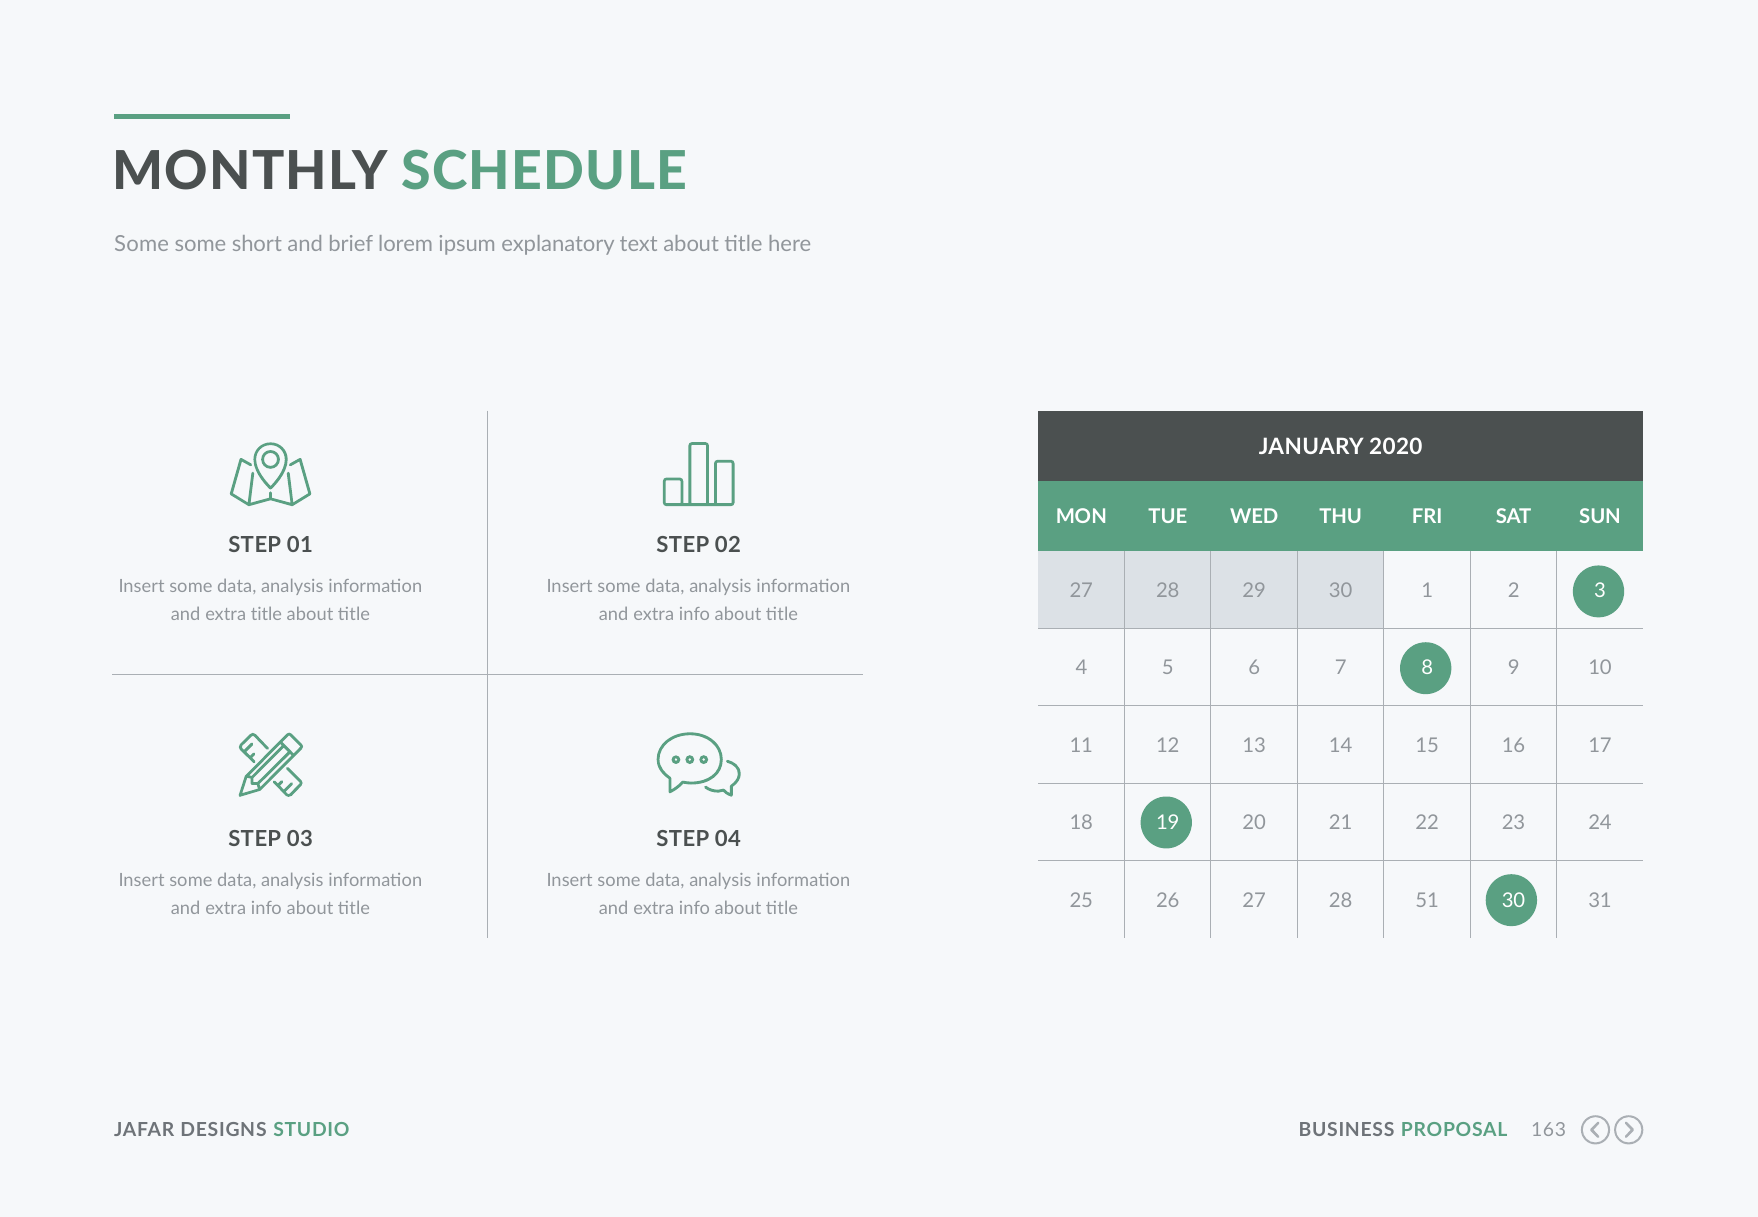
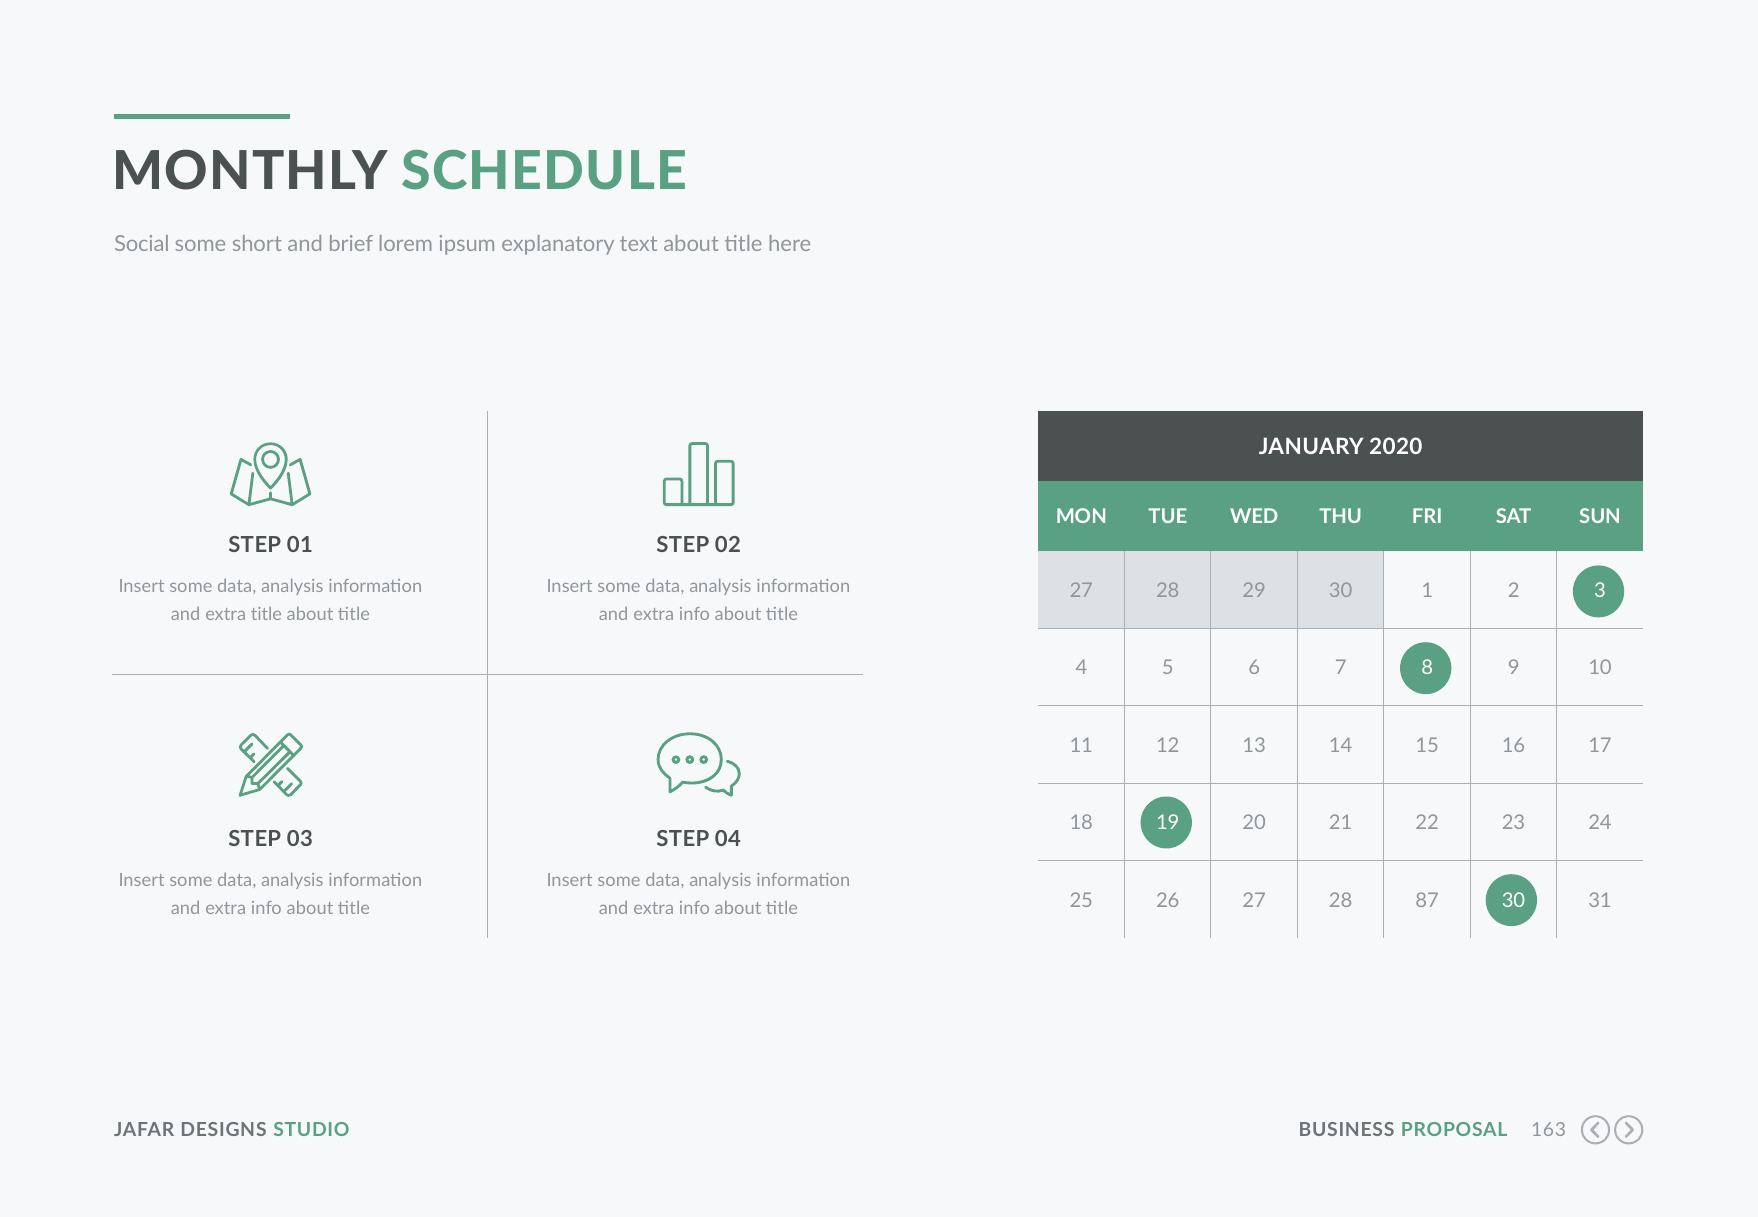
Some at (142, 245): Some -> Social
51: 51 -> 87
